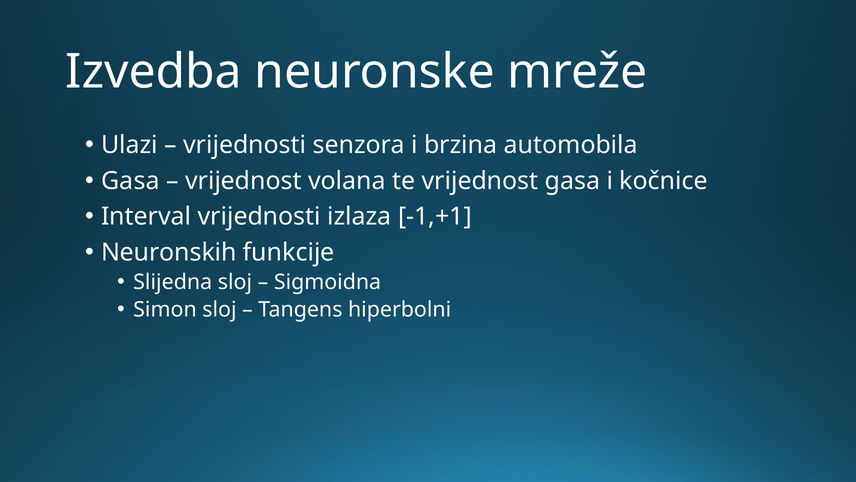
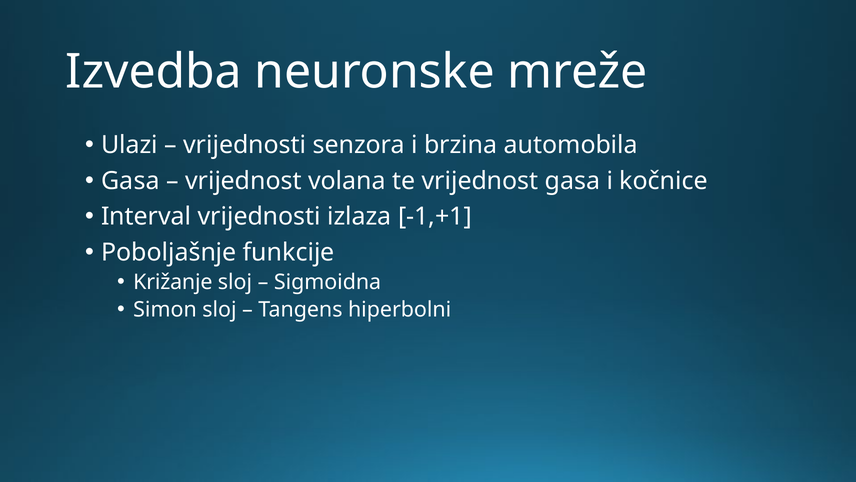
Neuronskih: Neuronskih -> Poboljašnje
Slijedna: Slijedna -> Križanje
